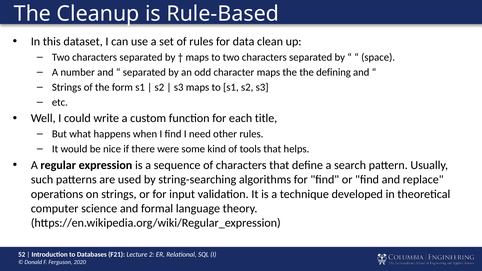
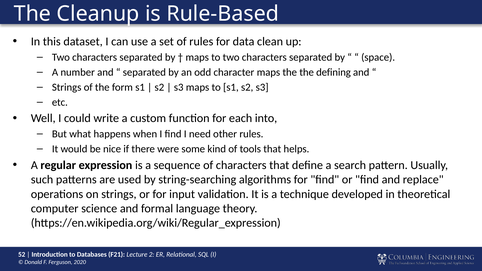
title: title -> into
